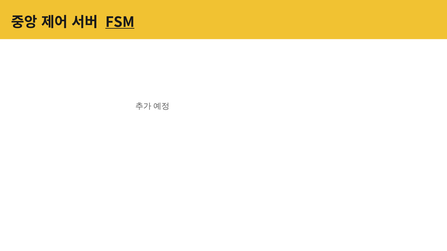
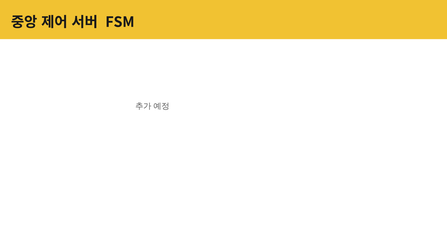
FSM underline: present -> none
